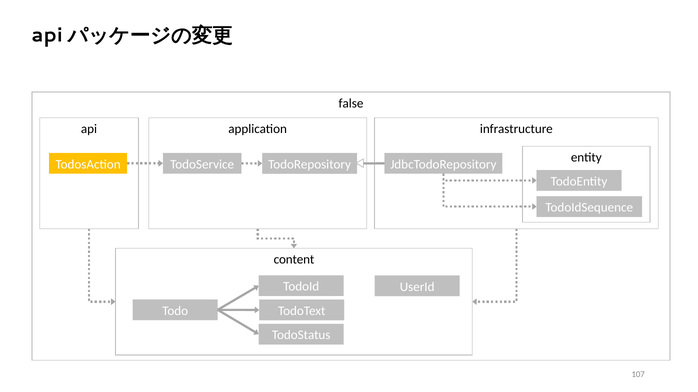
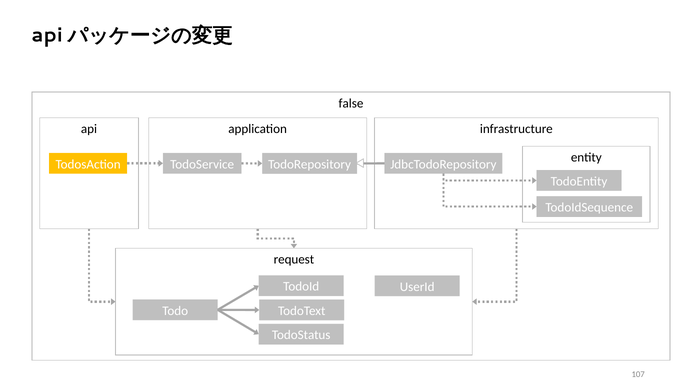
content: content -> request
